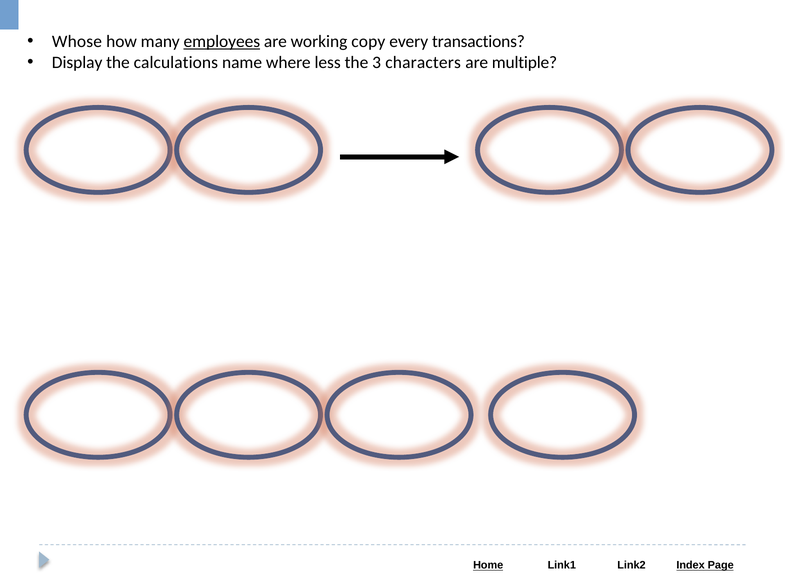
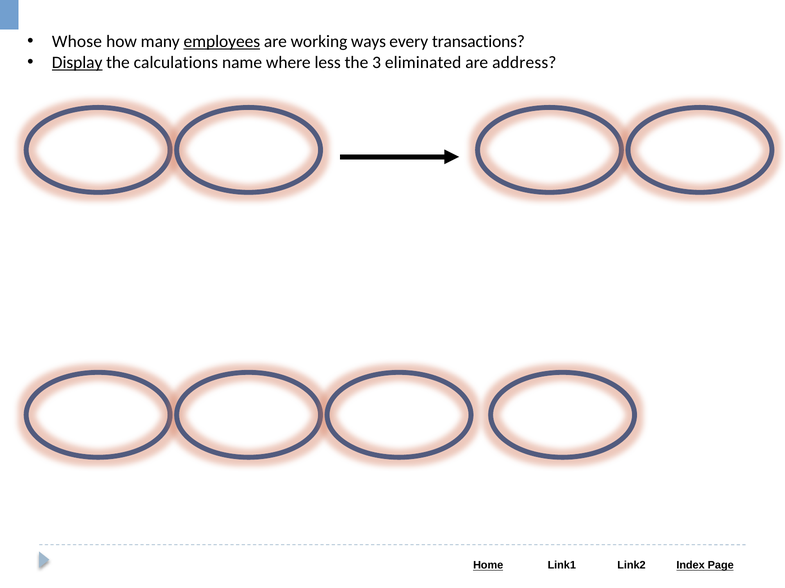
copy: copy -> ways
Display underline: none -> present
characters: characters -> eliminated
multiple: multiple -> address
